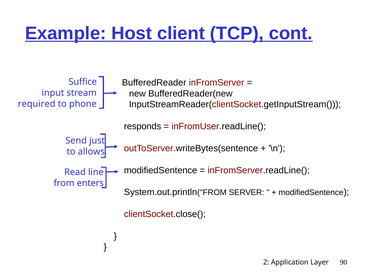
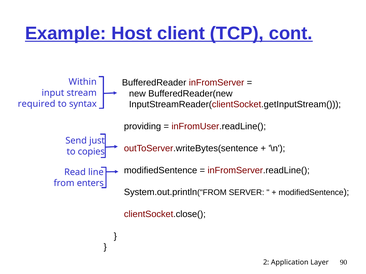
Suffice: Suffice -> Within
phone: phone -> syntax
responds: responds -> providing
allows: allows -> copies
